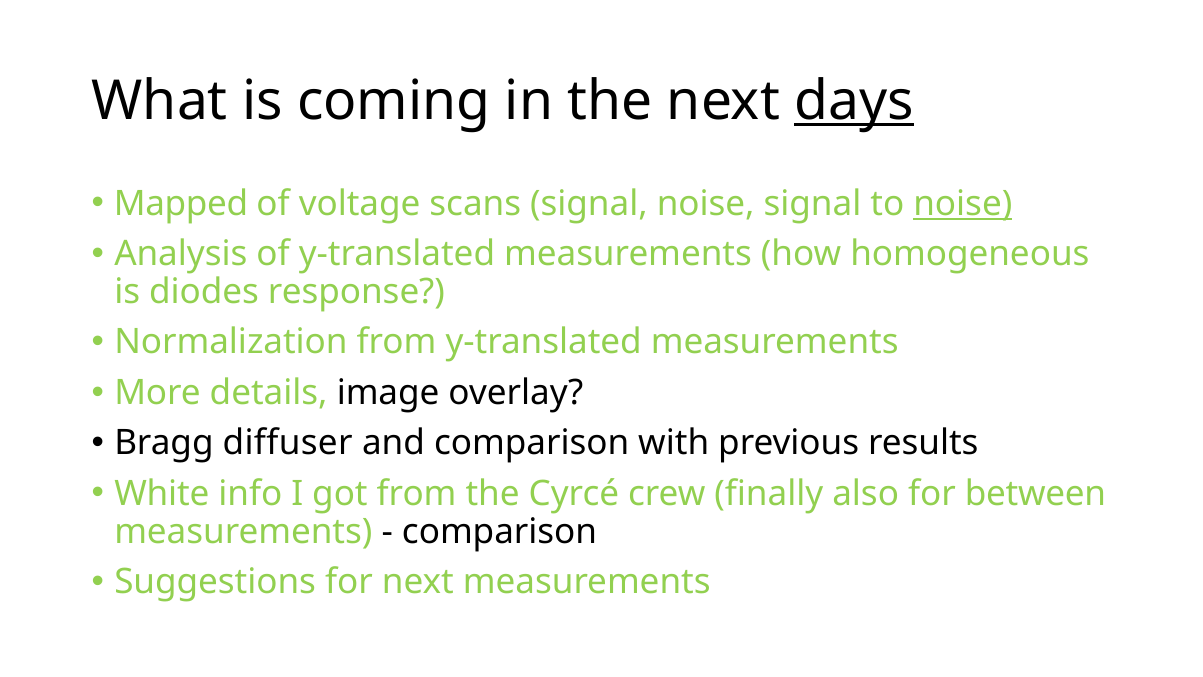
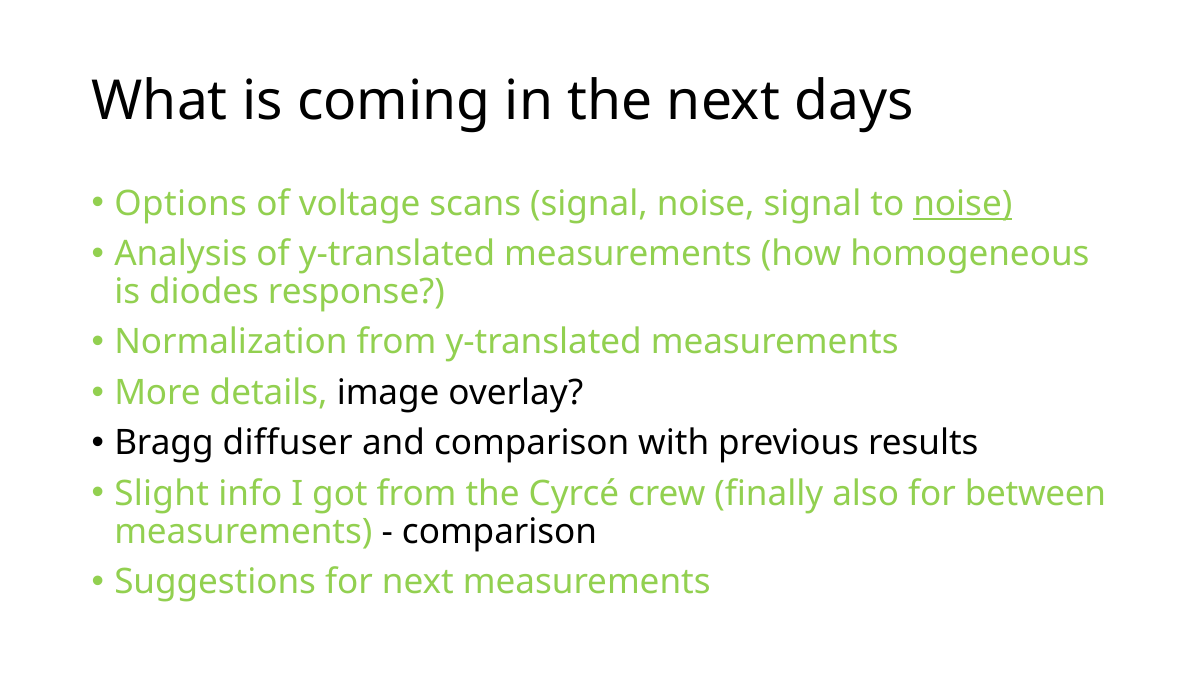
days underline: present -> none
Mapped: Mapped -> Options
White: White -> Slight
